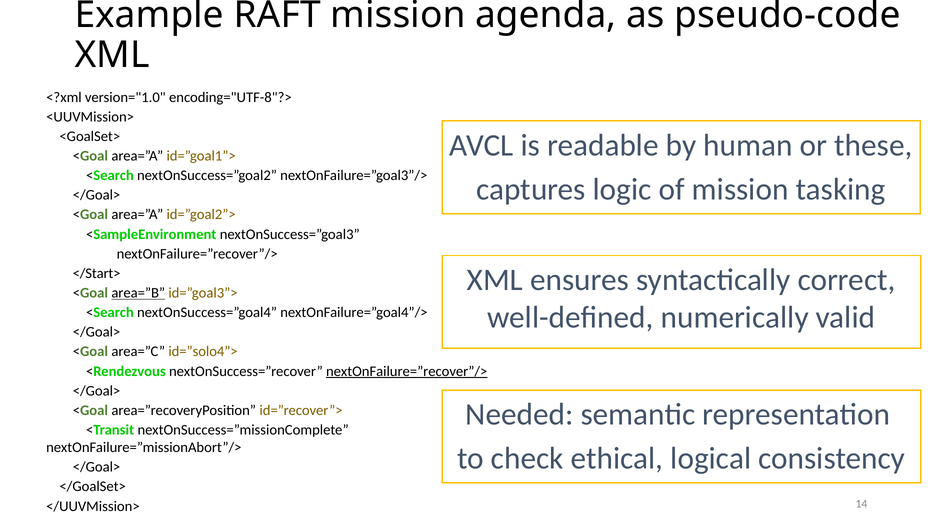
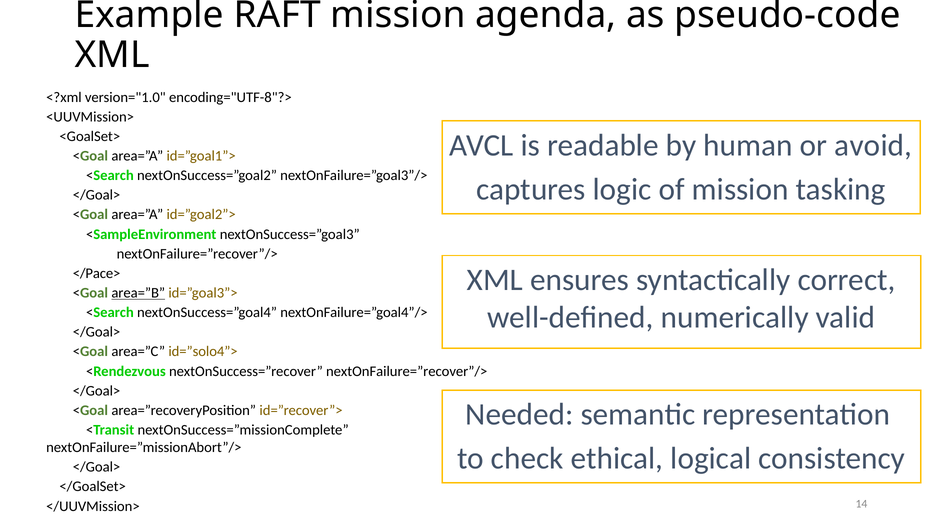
these: these -> avoid
</Start>: </Start> -> </Pace>
nextOnFailure=”recover”/> at (407, 371) underline: present -> none
